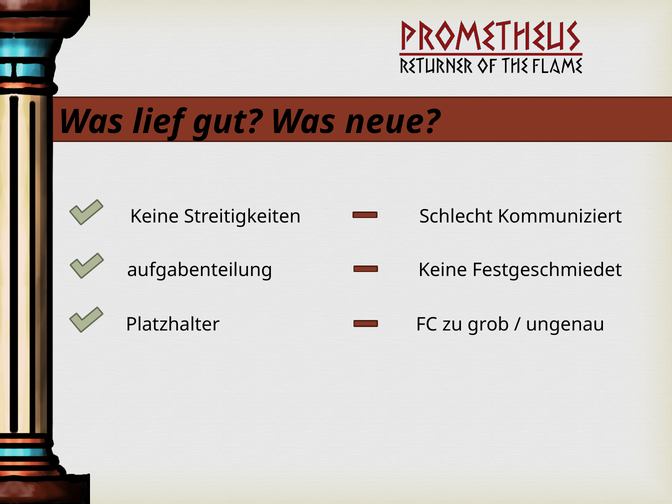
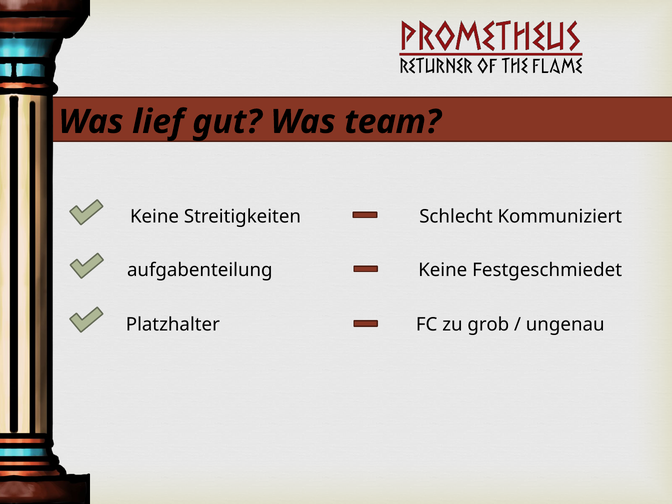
neue: neue -> team
